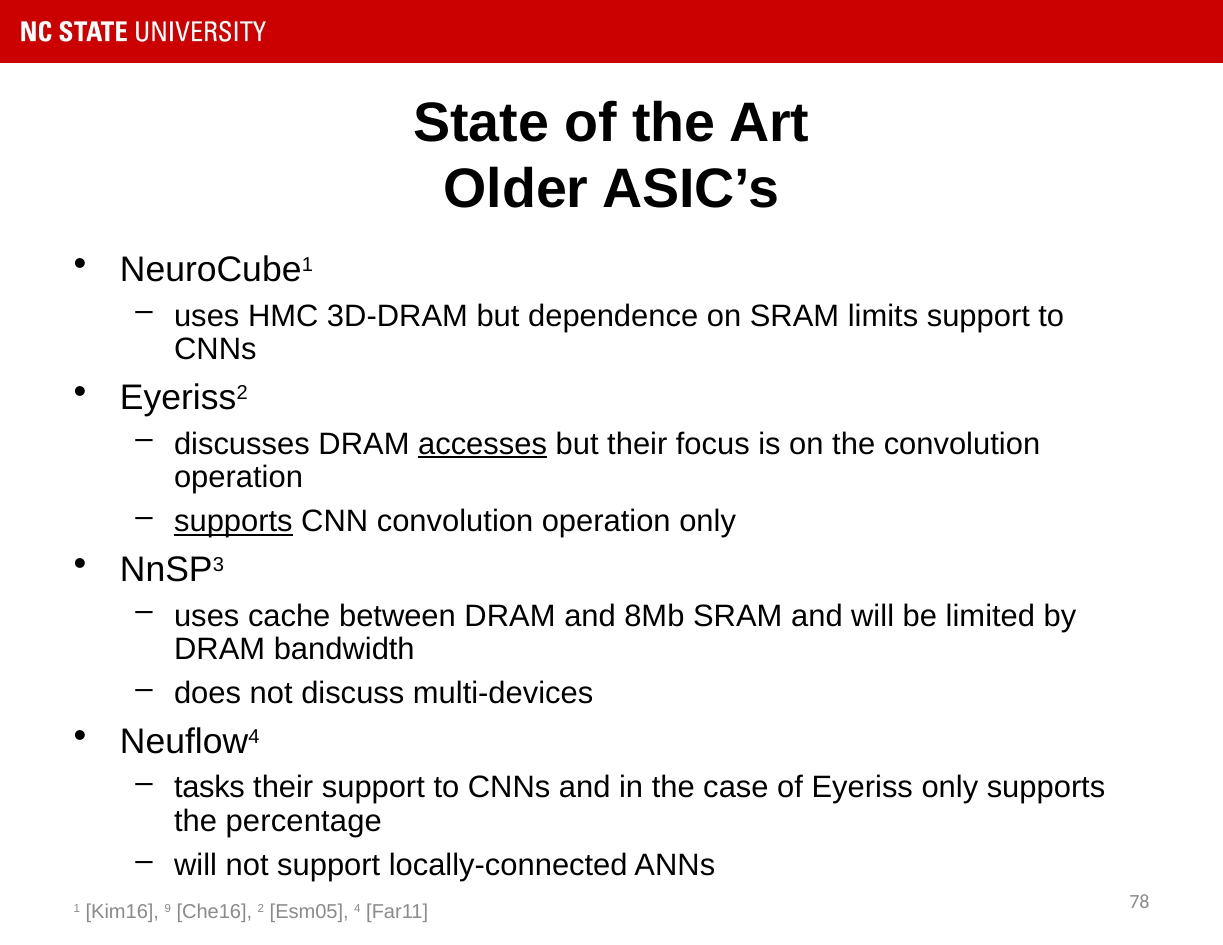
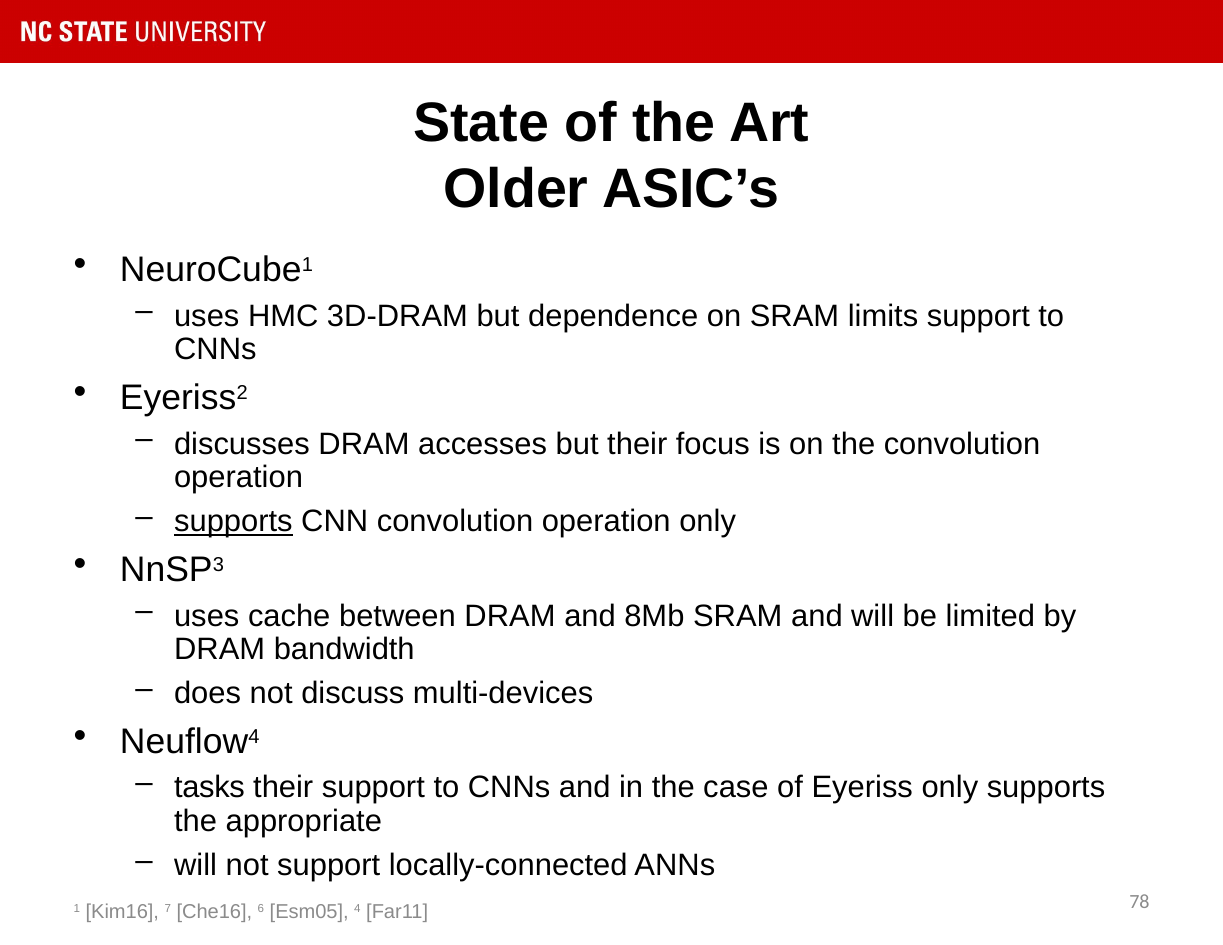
accesses underline: present -> none
percentage: percentage -> appropriate
9: 9 -> 7
2: 2 -> 6
